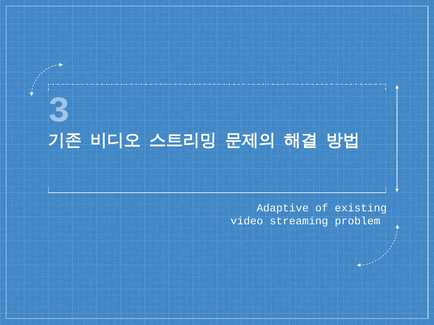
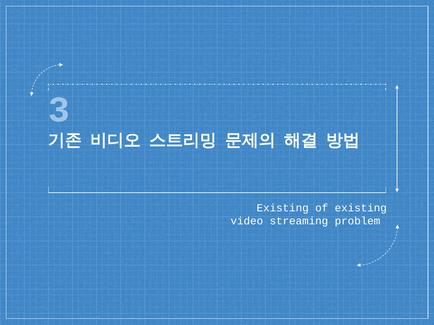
Adaptive at (283, 208): Adaptive -> Existing
